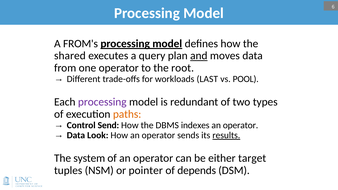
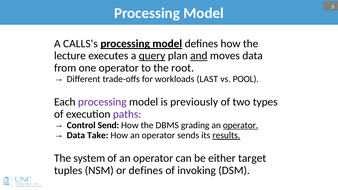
FROM's: FROM's -> CALLS's
shared: shared -> lecture
query underline: none -> present
redundant: redundant -> previously
paths colour: orange -> purple
indexes: indexes -> grading
operator at (241, 125) underline: none -> present
Look: Look -> Take
or pointer: pointer -> defines
depends: depends -> invoking
